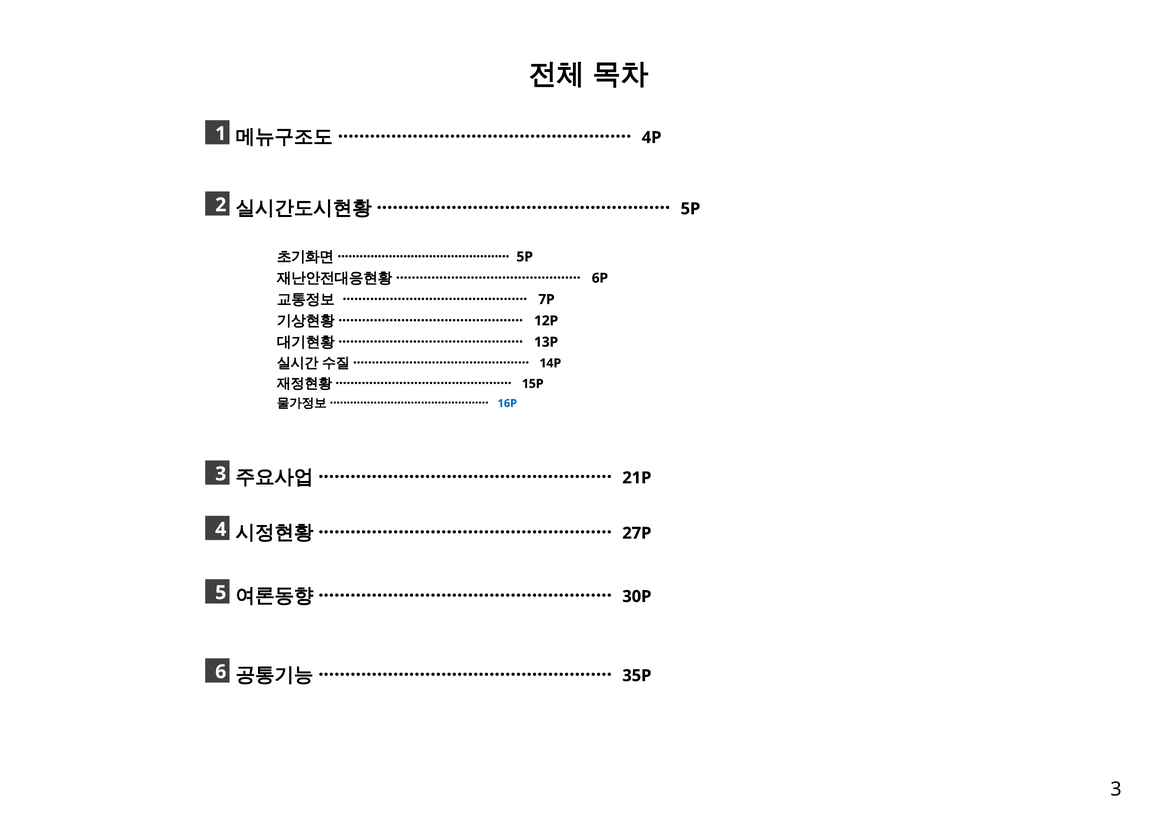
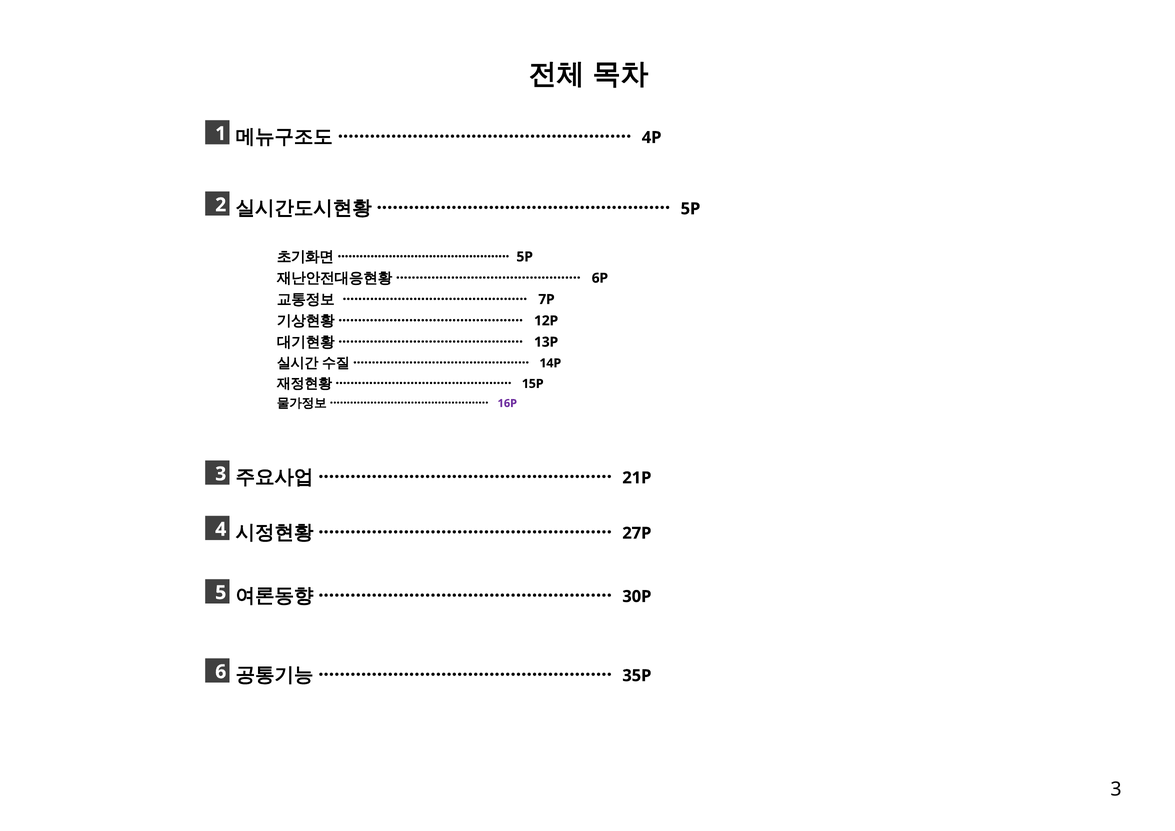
16P colour: blue -> purple
